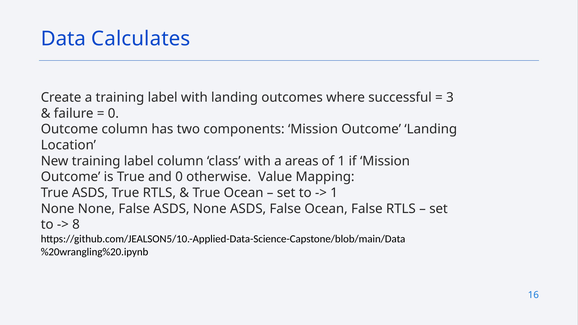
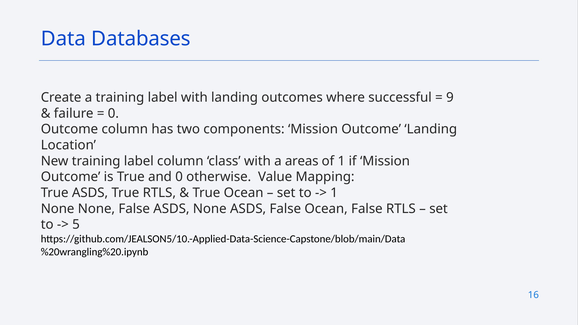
Calculates: Calculates -> Databases
3: 3 -> 9
8: 8 -> 5
